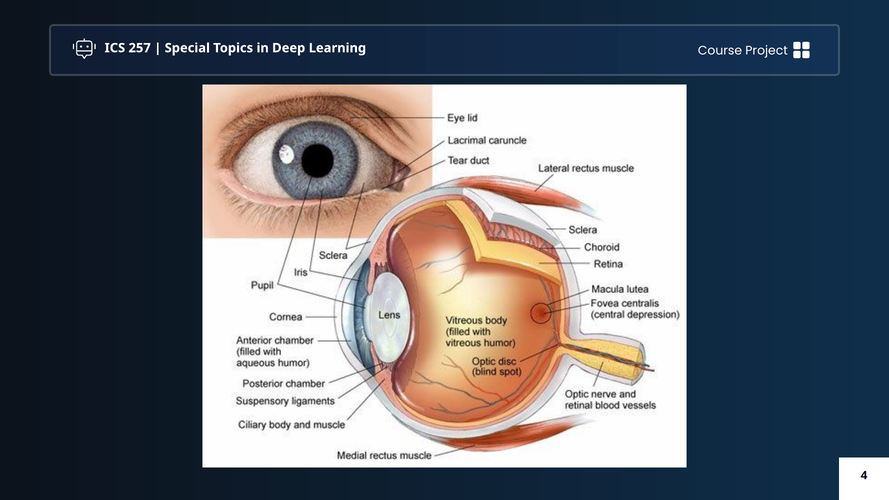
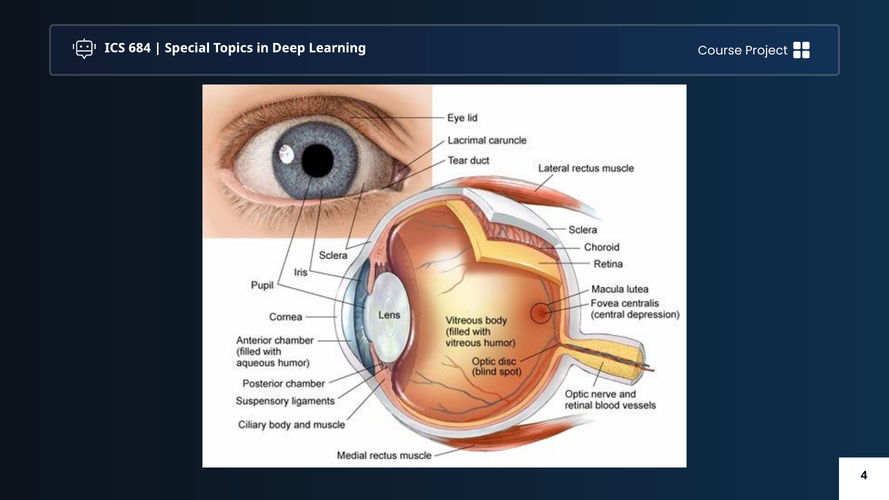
257: 257 -> 684
